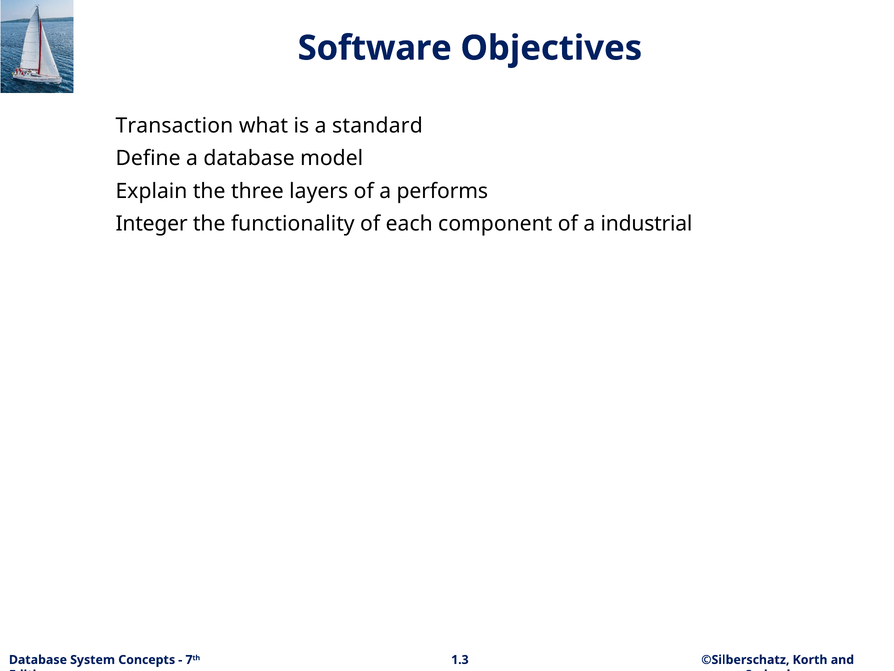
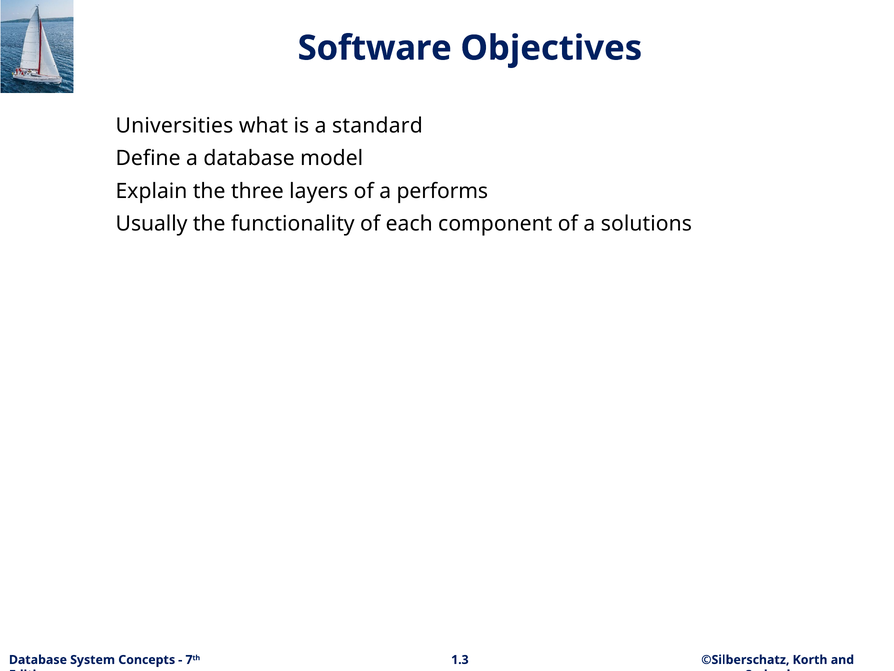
Transaction: Transaction -> Universities
Integer: Integer -> Usually
industrial: industrial -> solutions
